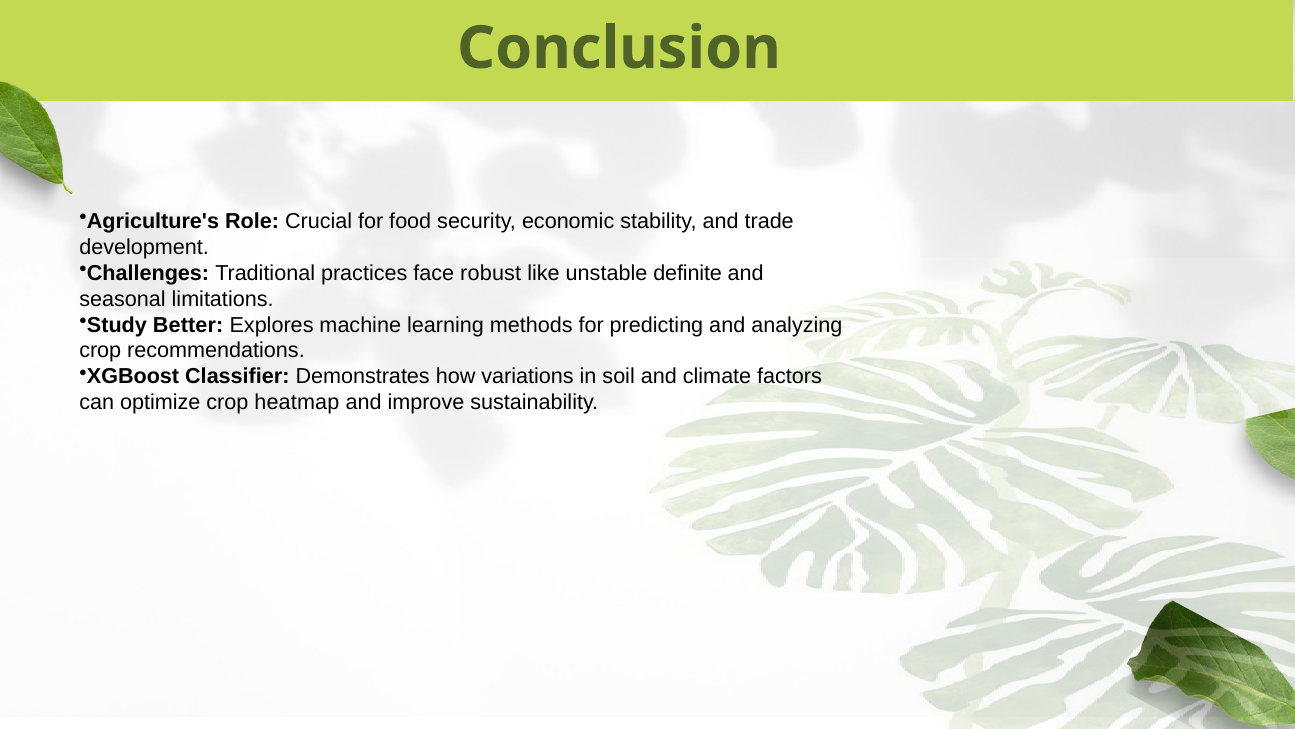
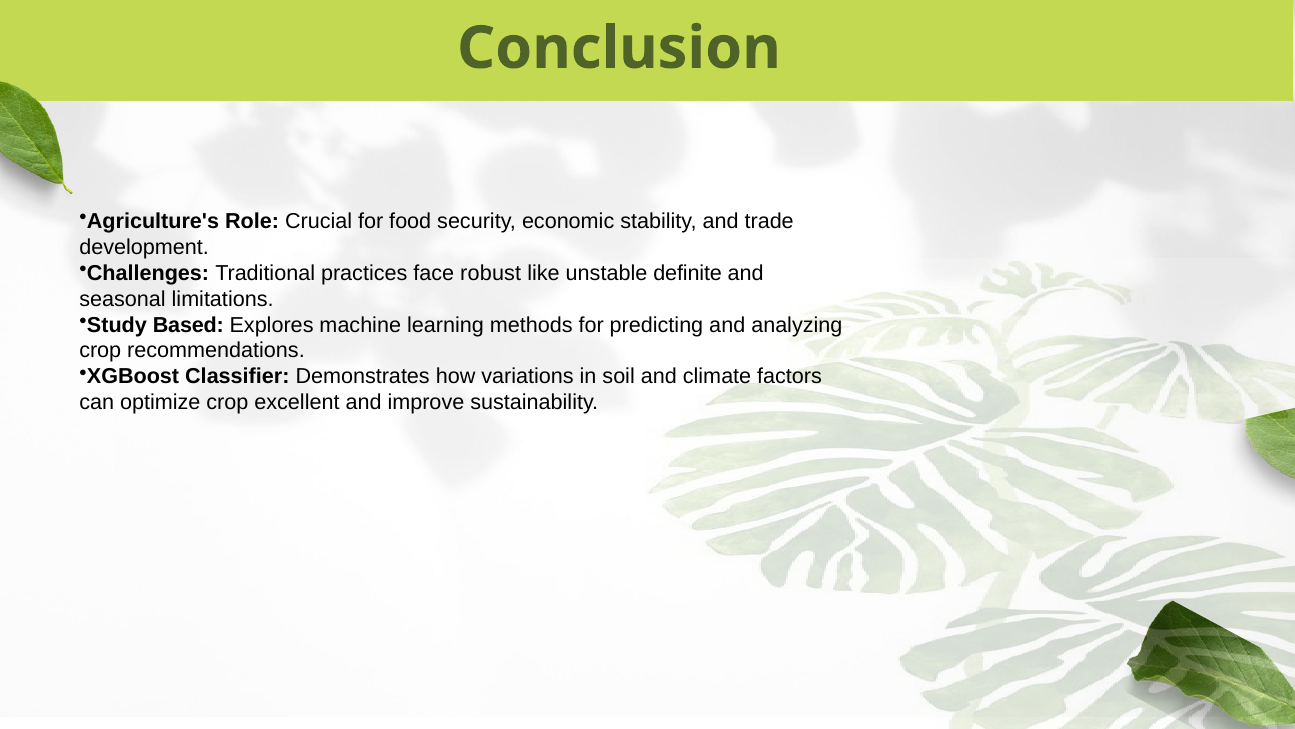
Better: Better -> Based
heatmap: heatmap -> excellent
